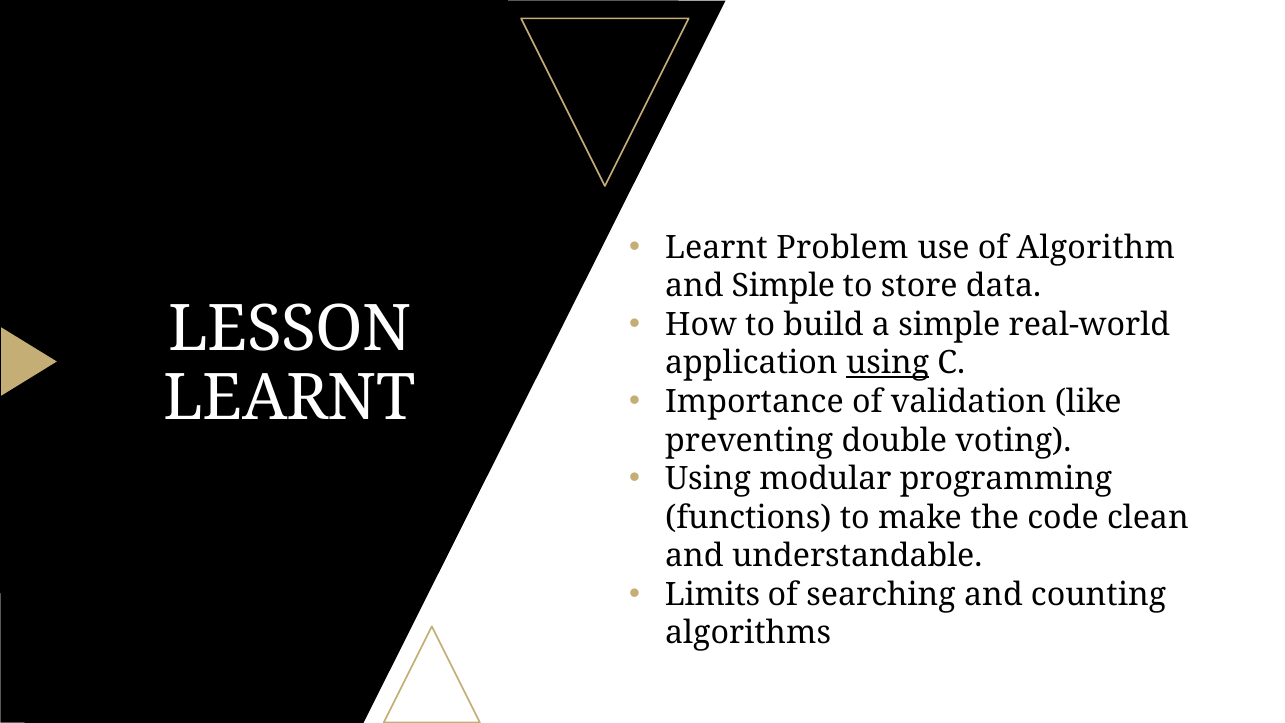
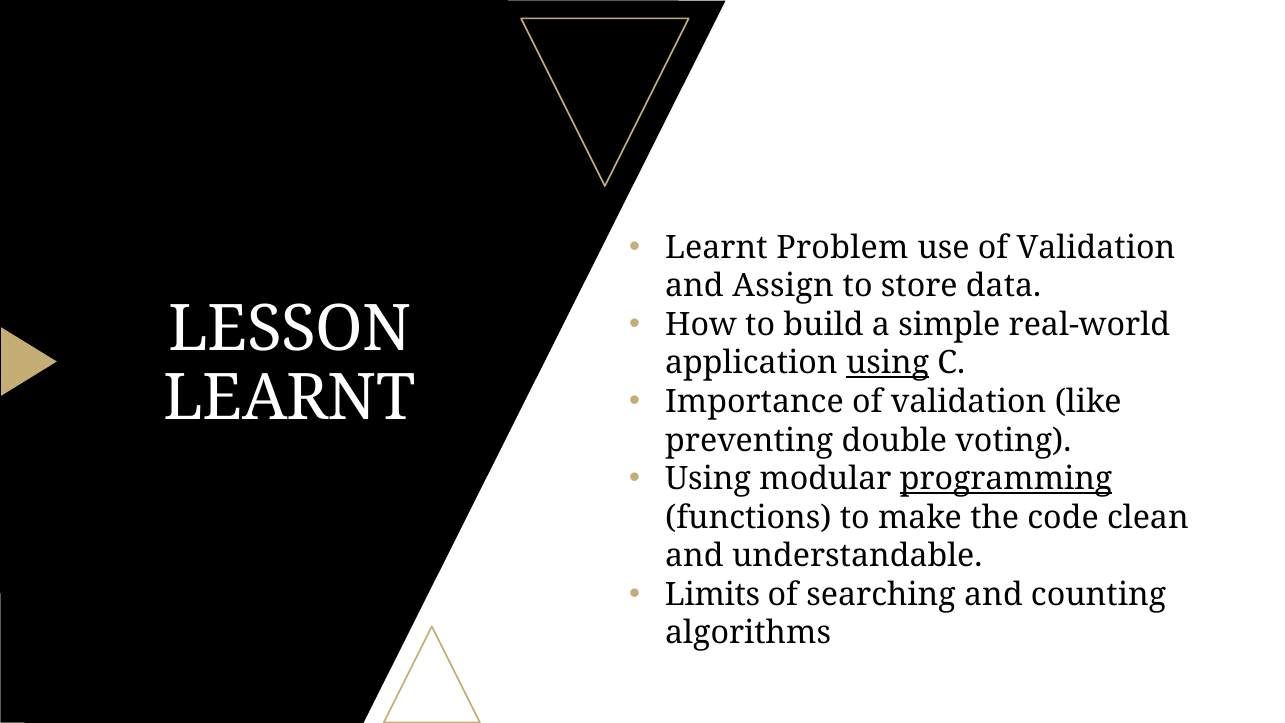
use of Algorithm: Algorithm -> Validation
and Simple: Simple -> Assign
programming underline: none -> present
